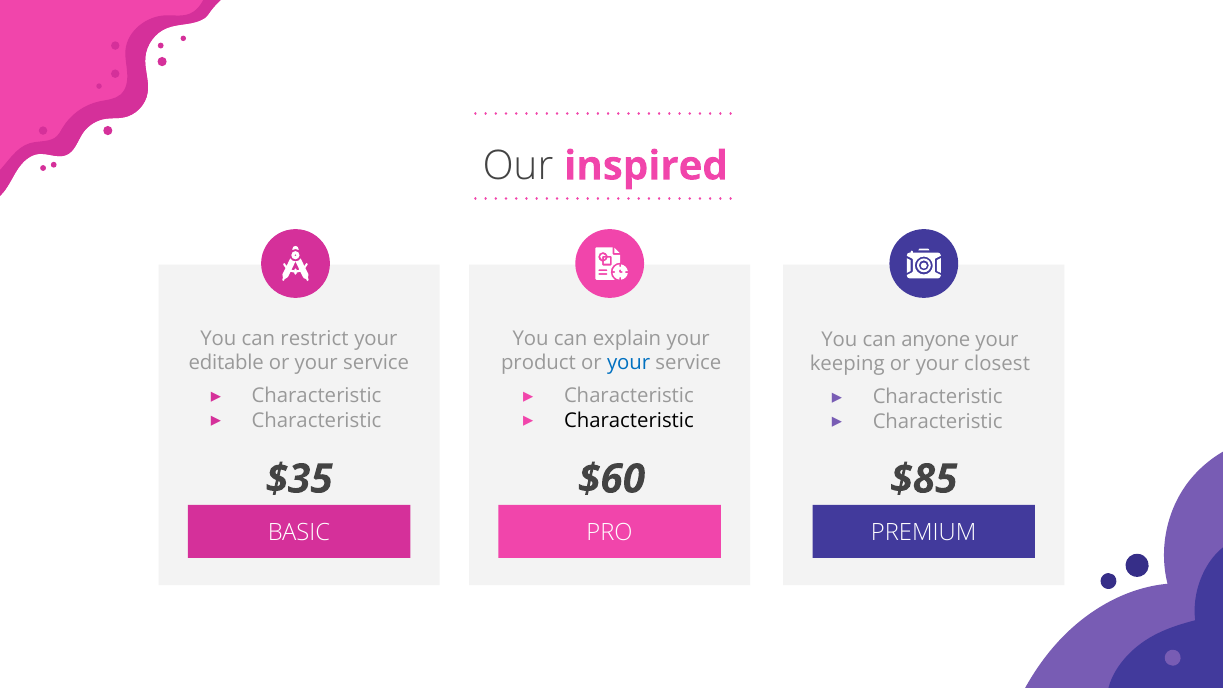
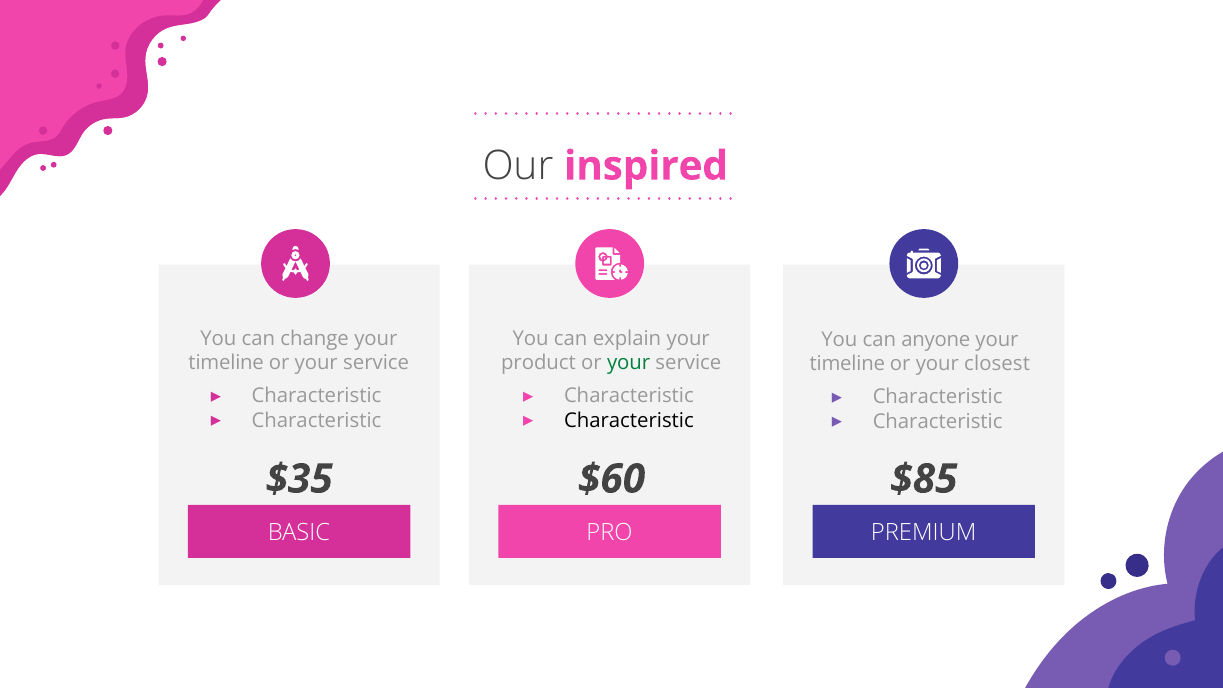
restrict: restrict -> change
editable at (226, 363): editable -> timeline
your at (629, 363) colour: blue -> green
keeping at (847, 364): keeping -> timeline
